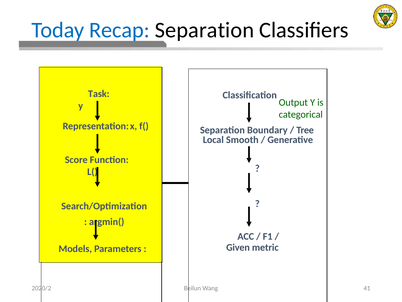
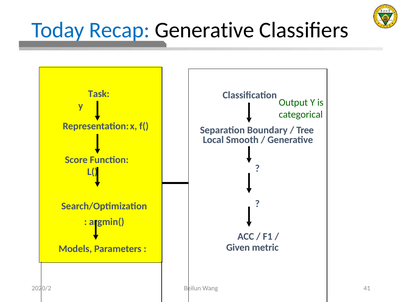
Recap Separation: Separation -> Generative
